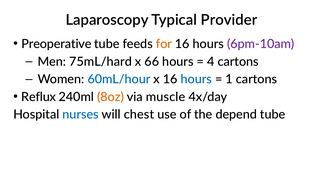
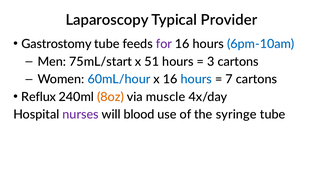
Preoperative: Preoperative -> Gastrostomy
for colour: orange -> purple
6pm-10am colour: purple -> blue
75mL/hard: 75mL/hard -> 75mL/start
66: 66 -> 51
4: 4 -> 3
1: 1 -> 7
nurses colour: blue -> purple
chest: chest -> blood
depend: depend -> syringe
